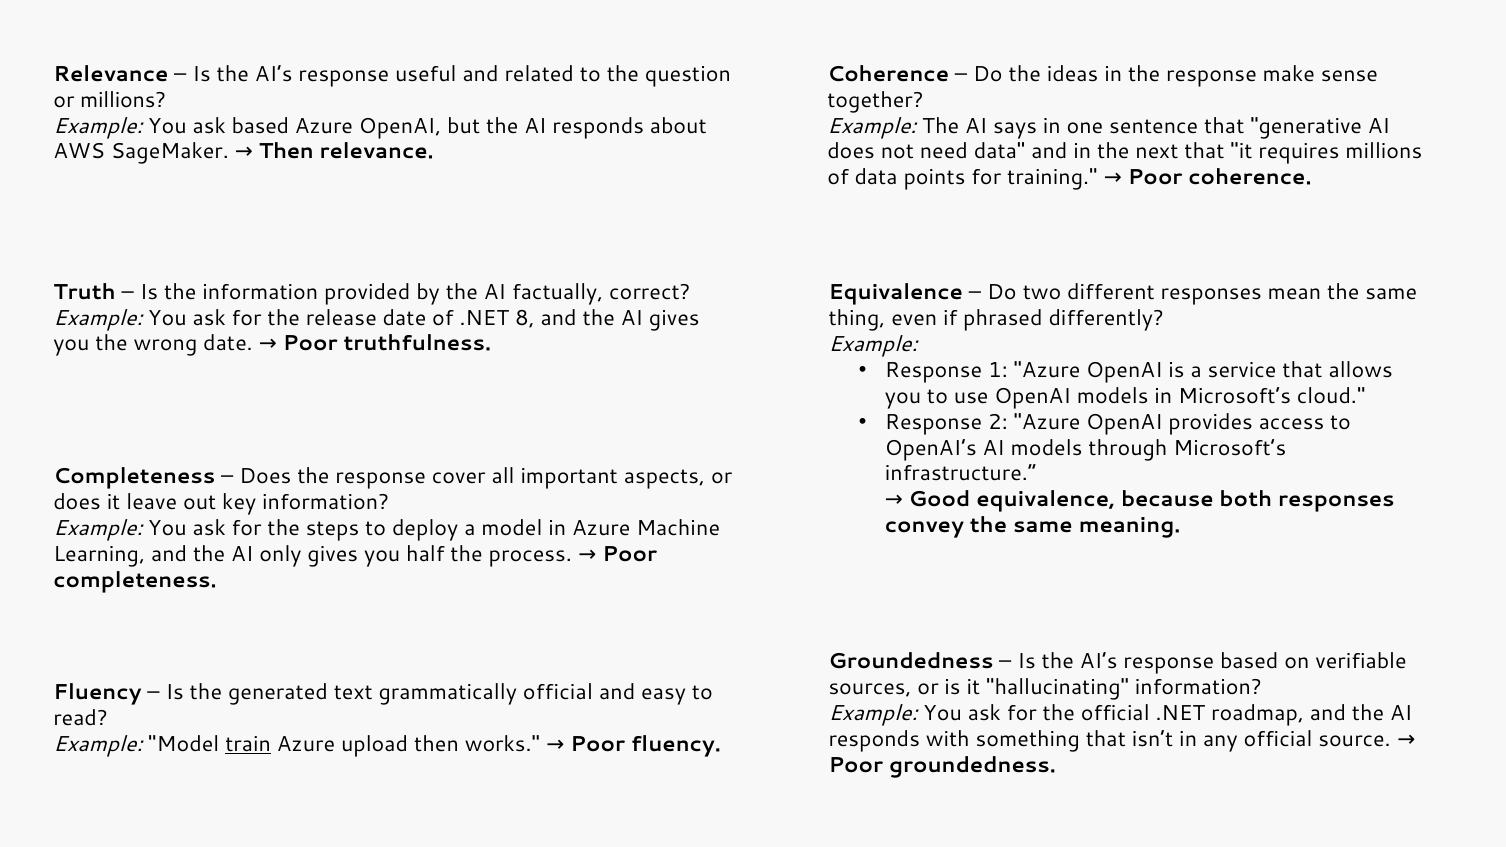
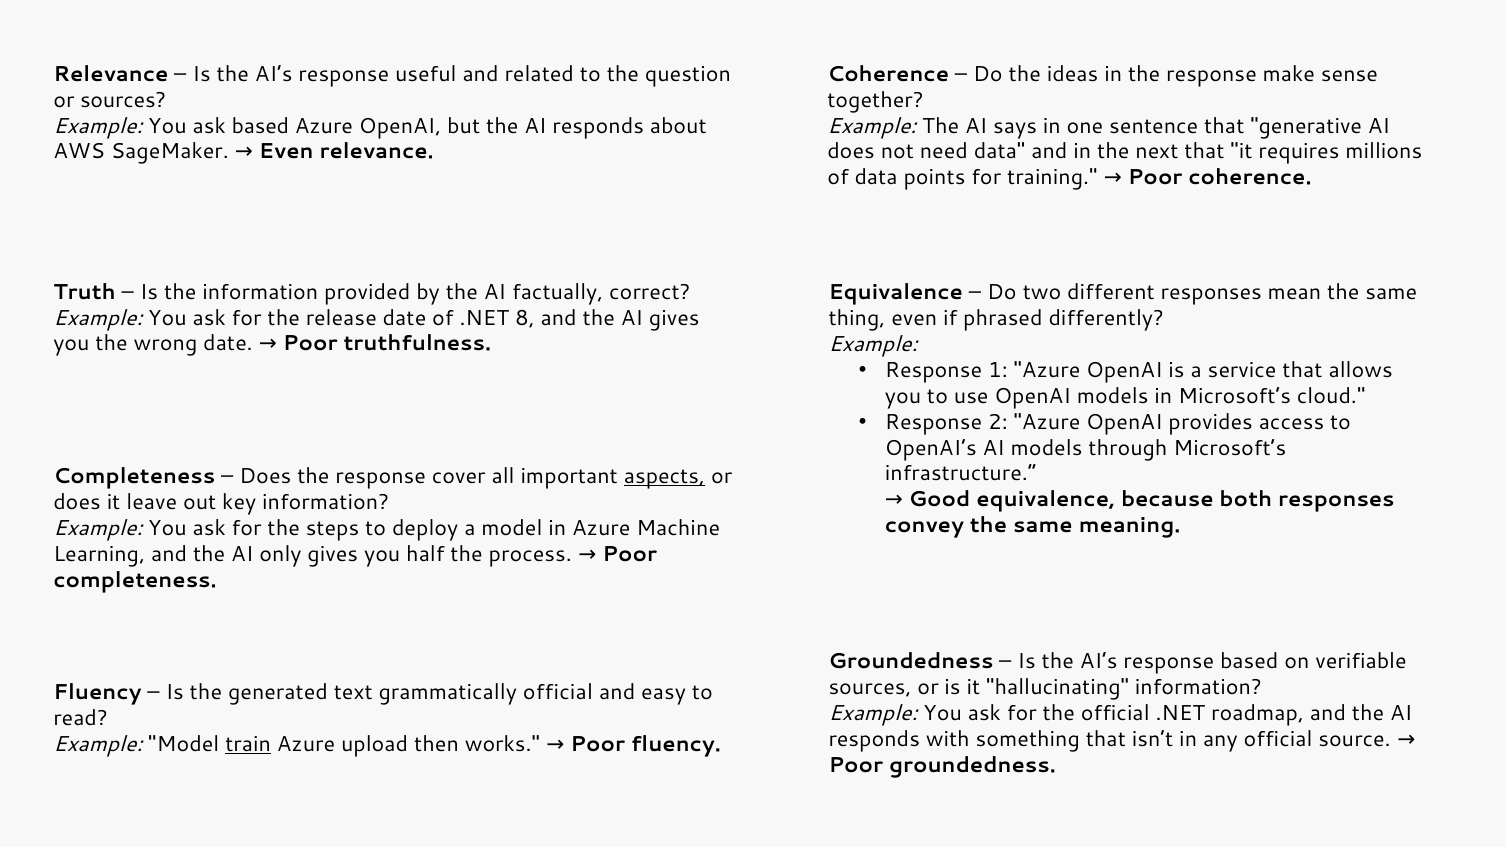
or millions: millions -> sources
Then at (286, 152): Then -> Even
aspects underline: none -> present
